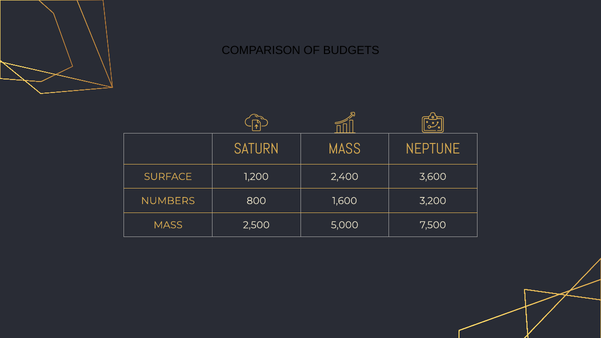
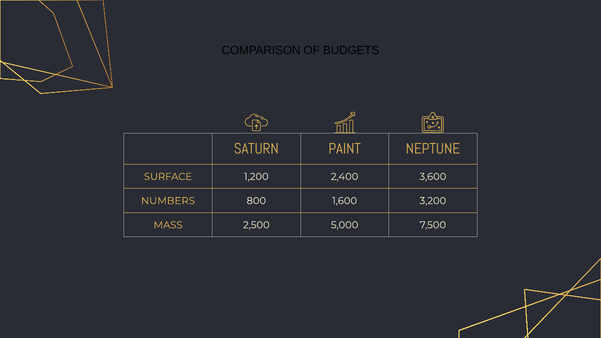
SATURN MASS: MASS -> PAINT
